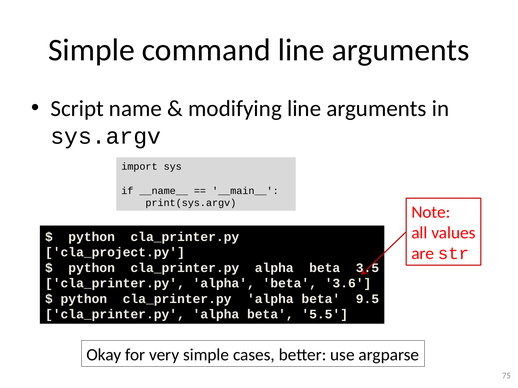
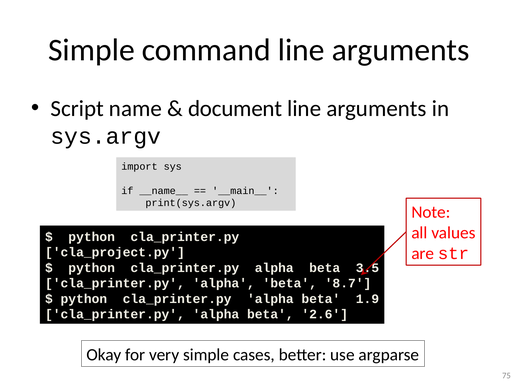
modifying: modifying -> document
3.6: 3.6 -> 8.7
9.5: 9.5 -> 1.9
5.5: 5.5 -> 2.6
